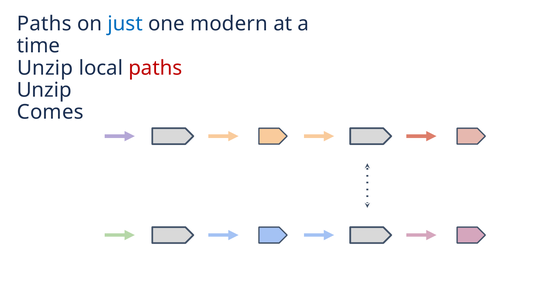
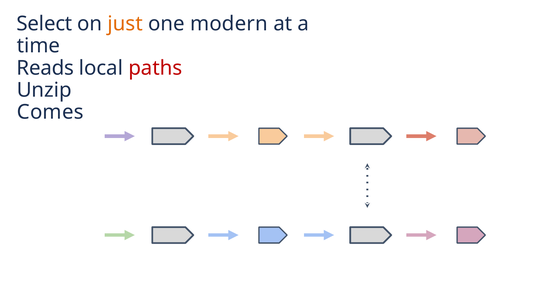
Paths at (44, 24): Paths -> Select
just colour: blue -> orange
Unzip at (45, 68): Unzip -> Reads
